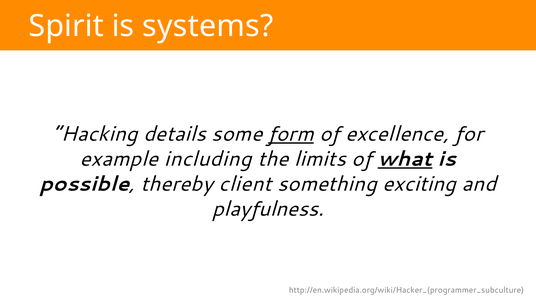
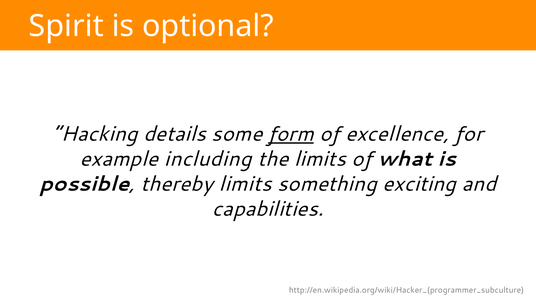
systems: systems -> optional
what underline: present -> none
thereby client: client -> limits
playfulness: playfulness -> capabilities
